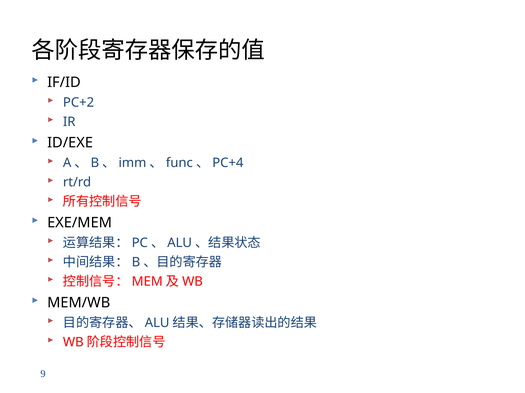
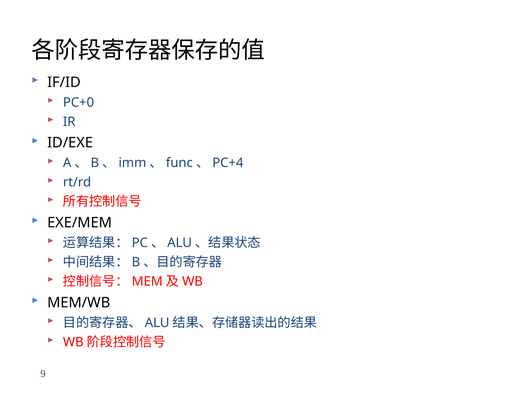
PC+2: PC+2 -> PC+0
